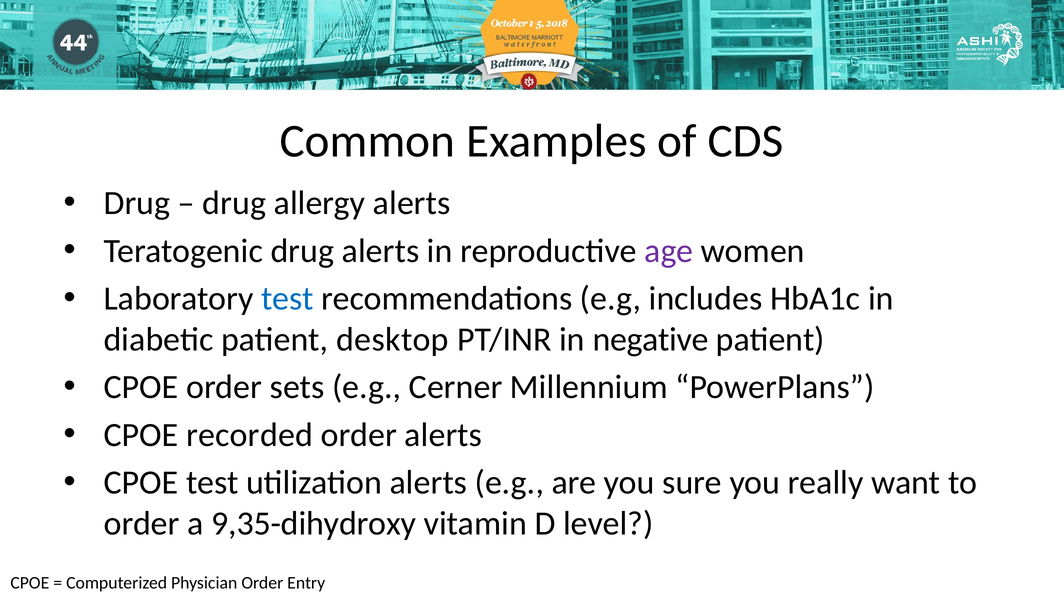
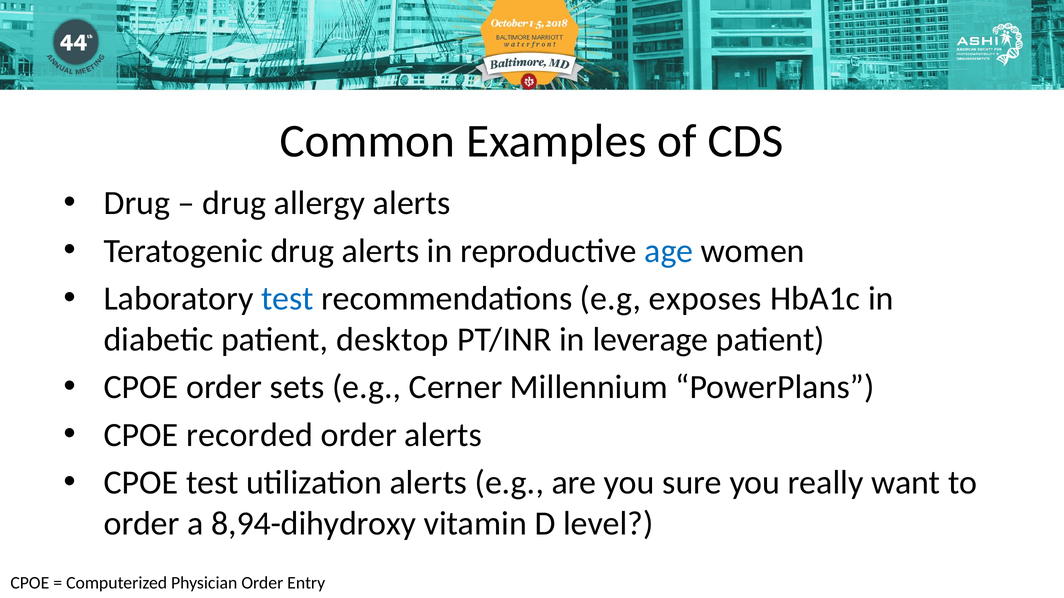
age colour: purple -> blue
includes: includes -> exposes
negative: negative -> leverage
9,35-dihydroxy: 9,35-dihydroxy -> 8,94-dihydroxy
